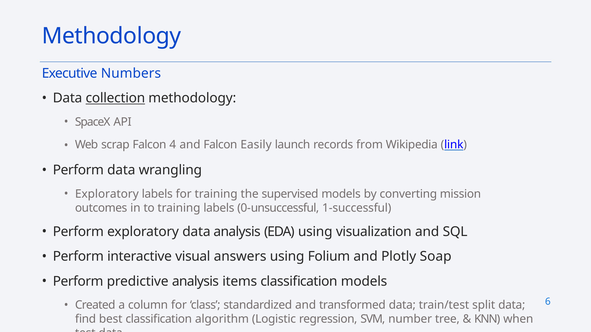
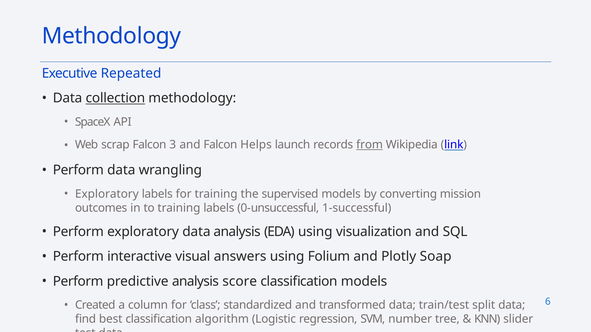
Numbers: Numbers -> Repeated
4: 4 -> 3
Easily: Easily -> Helps
from underline: none -> present
items: items -> score
when: when -> slider
